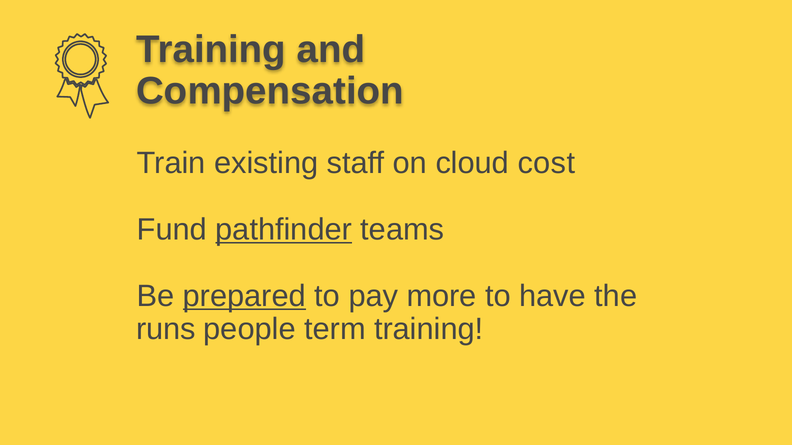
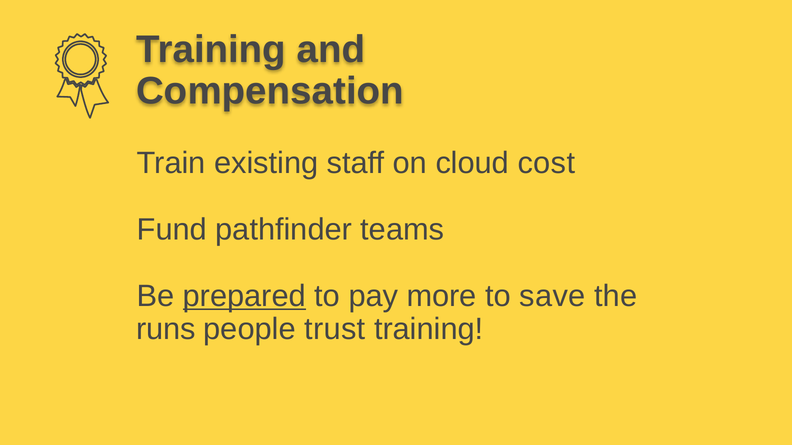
pathfinder underline: present -> none
have: have -> save
term: term -> trust
